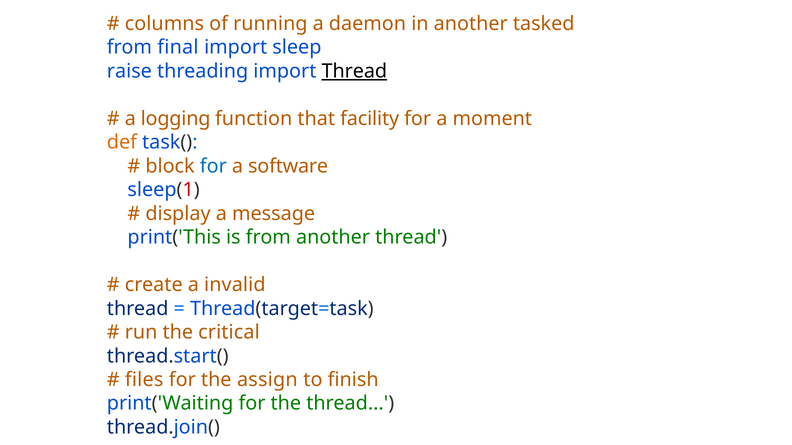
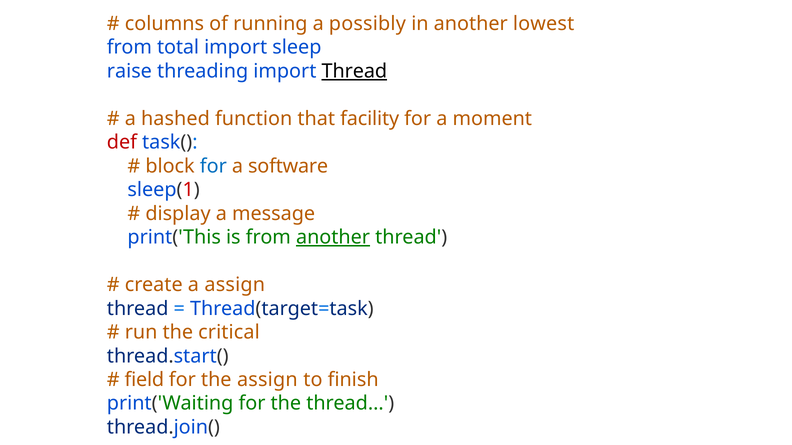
daemon: daemon -> possibly
tasked: tasked -> lowest
final: final -> total
logging: logging -> hashed
def colour: orange -> red
another at (333, 238) underline: none -> present
a invalid: invalid -> assign
files: files -> field
